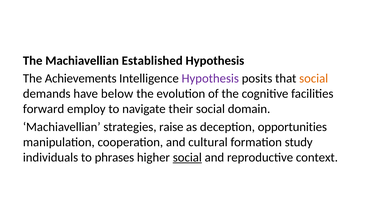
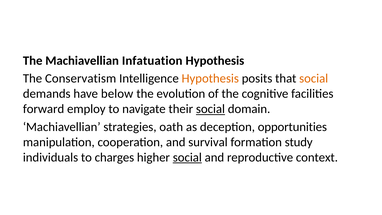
Established: Established -> Infatuation
Achievements: Achievements -> Conservatism
Hypothesis at (210, 78) colour: purple -> orange
social at (210, 109) underline: none -> present
raise: raise -> oath
cultural: cultural -> survival
phrases: phrases -> charges
